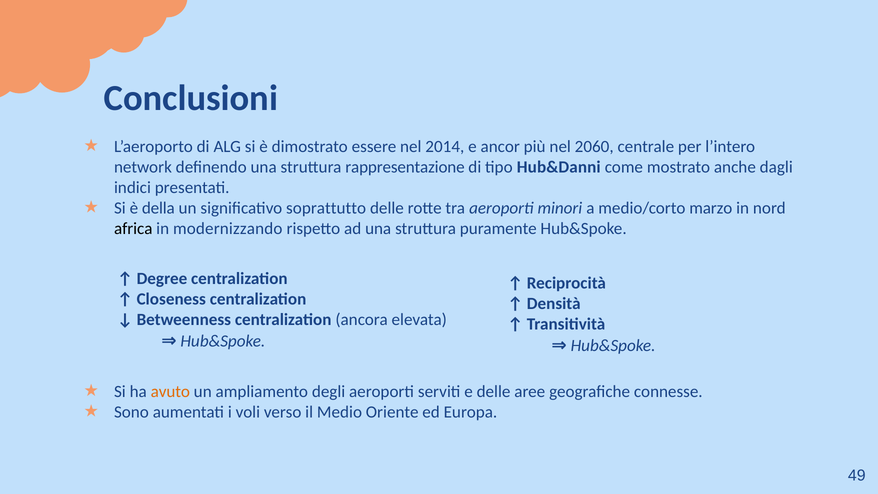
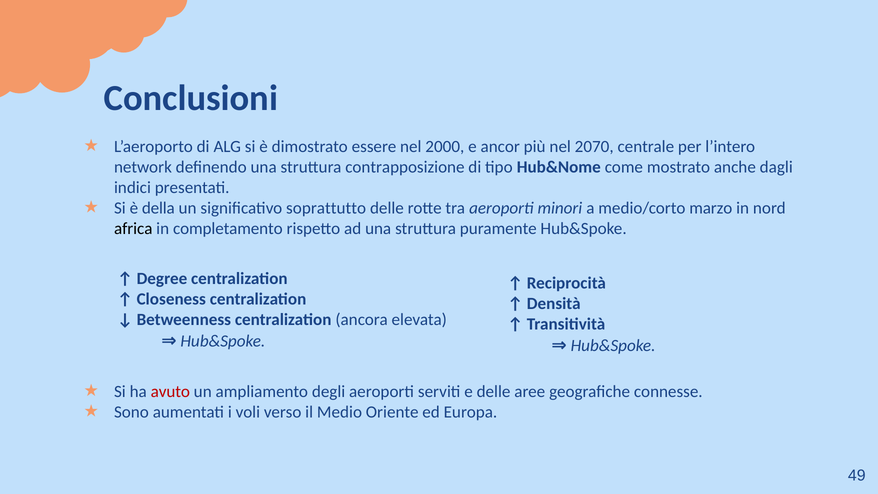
2014: 2014 -> 2000
2060: 2060 -> 2070
rappresentazione: rappresentazione -> contrapposizione
Hub&Danni: Hub&Danni -> Hub&Nome
modernizzando: modernizzando -> completamento
avuto colour: orange -> red
